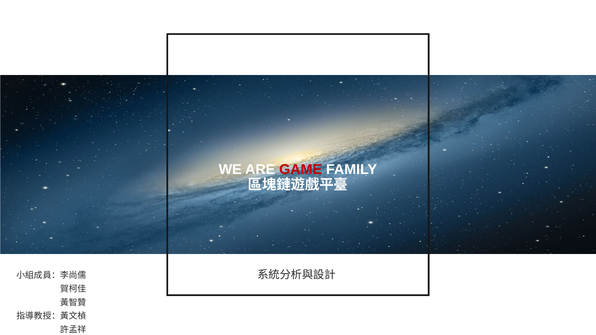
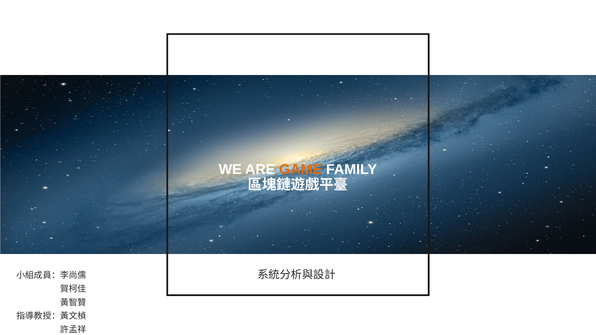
GAME colour: red -> orange
